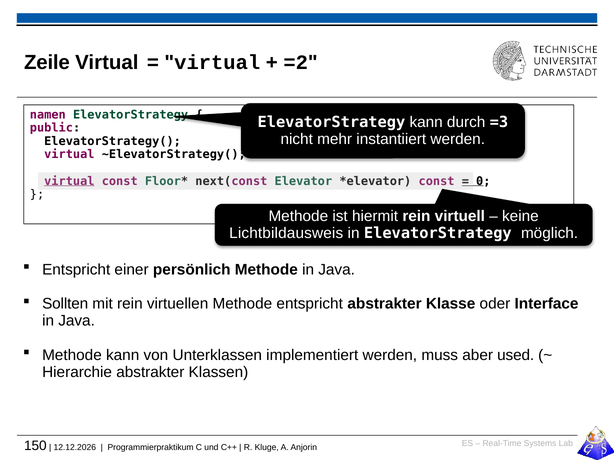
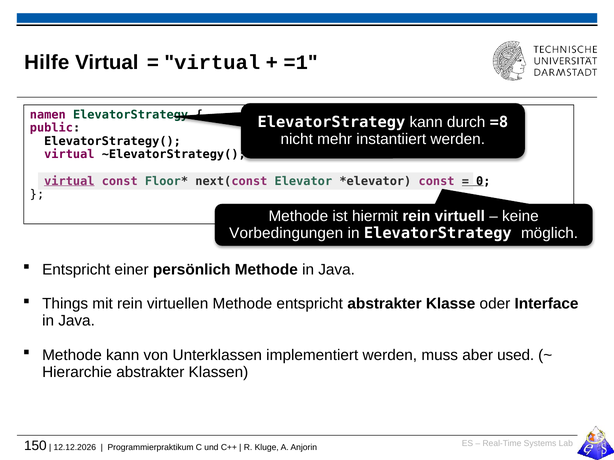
Zeile: Zeile -> Hilfe
=2: =2 -> =1
=3: =3 -> =8
Lichtbildausweis: Lichtbildausweis -> Vorbedingungen
Sollten: Sollten -> Things
